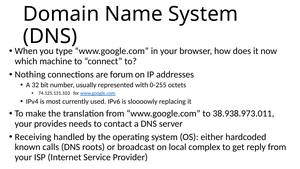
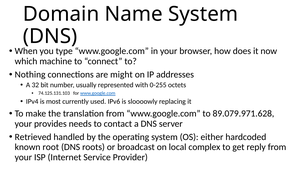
forum: forum -> might
38.938.973.011: 38.938.973.011 -> 89.079.971.628
Receiving: Receiving -> Retrieved
calls: calls -> root
